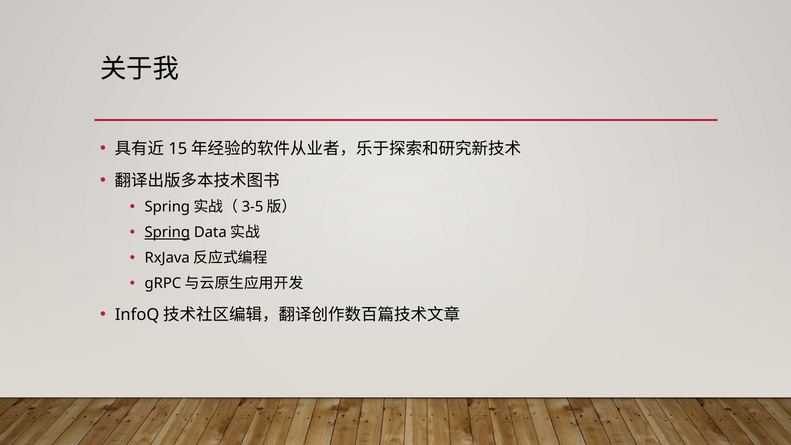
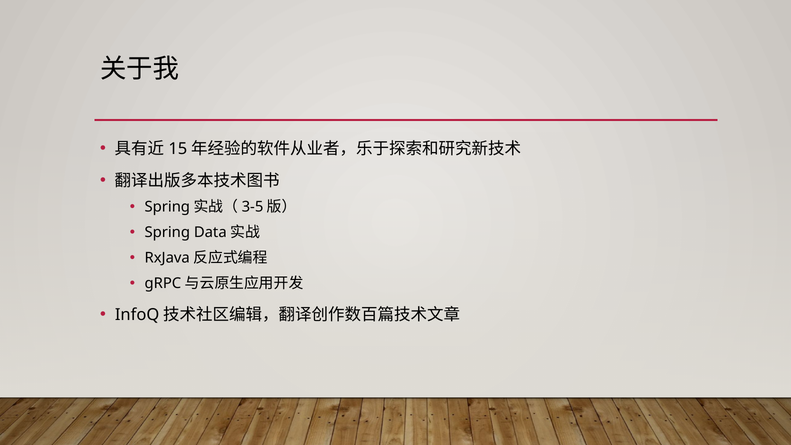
Spring underline: present -> none
